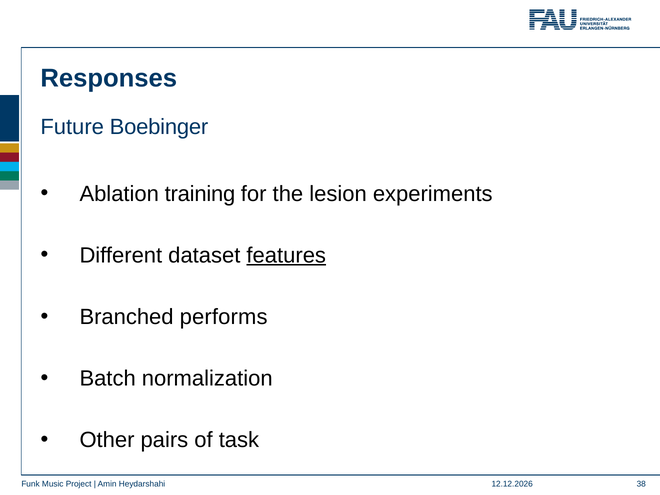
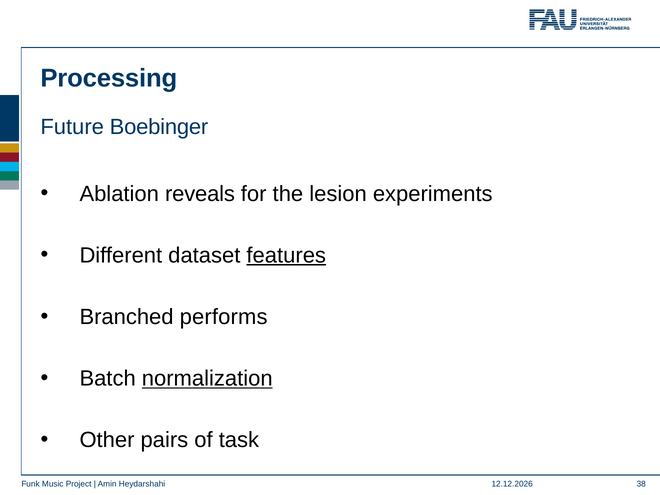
Responses: Responses -> Processing
training: training -> reveals
normalization underline: none -> present
